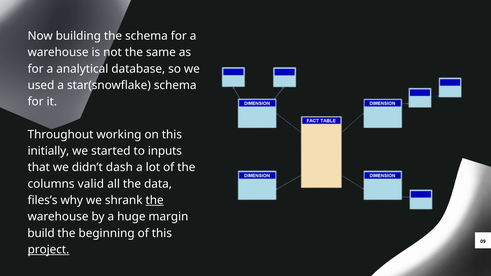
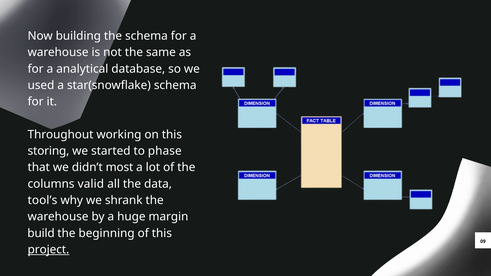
initially: initially -> storing
inputs: inputs -> phase
dash: dash -> most
files’s: files’s -> tool’s
the at (155, 200) underline: present -> none
